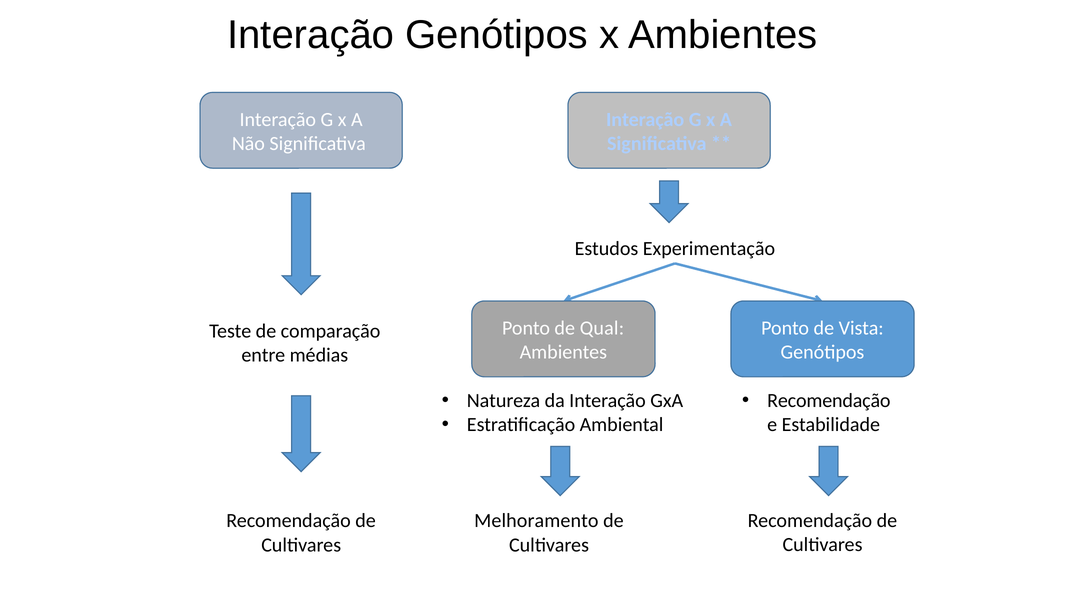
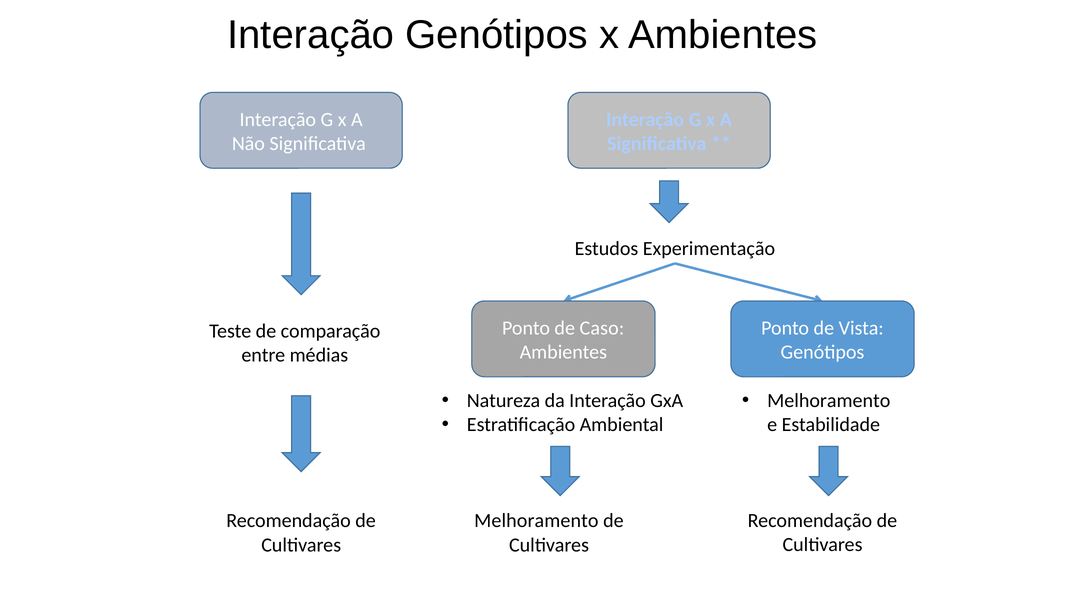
Qual: Qual -> Caso
Recomendação at (829, 400): Recomendação -> Melhoramento
